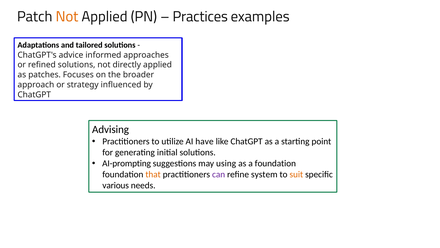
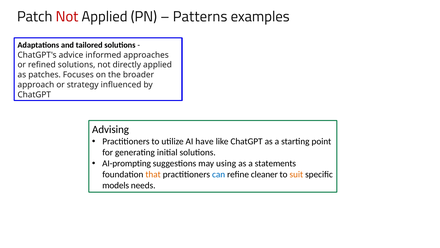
Not at (67, 17) colour: orange -> red
Practices: Practices -> Patterns
a foundation: foundation -> statements
can colour: purple -> blue
system: system -> cleaner
various: various -> models
